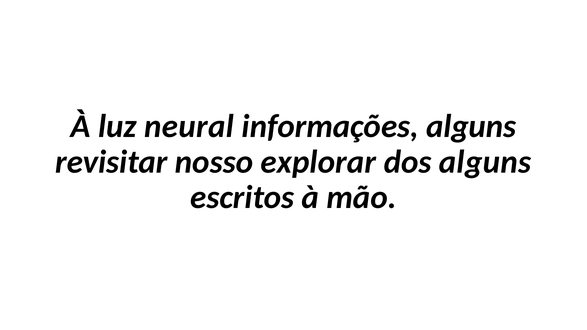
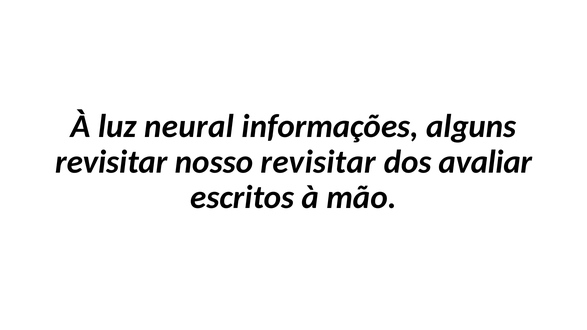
nosso explorar: explorar -> revisitar
dos alguns: alguns -> avaliar
